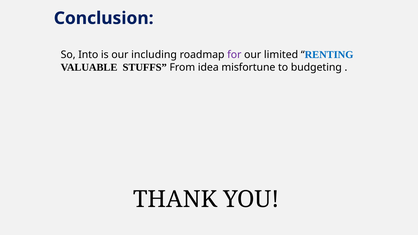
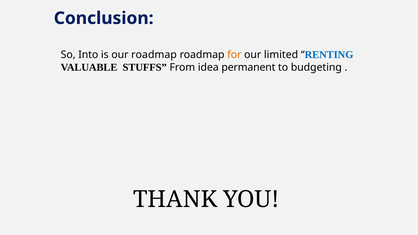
our including: including -> roadmap
for colour: purple -> orange
misfortune: misfortune -> permanent
